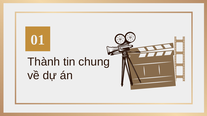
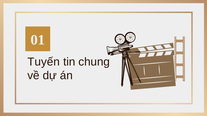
Thành: Thành -> Tuyến
